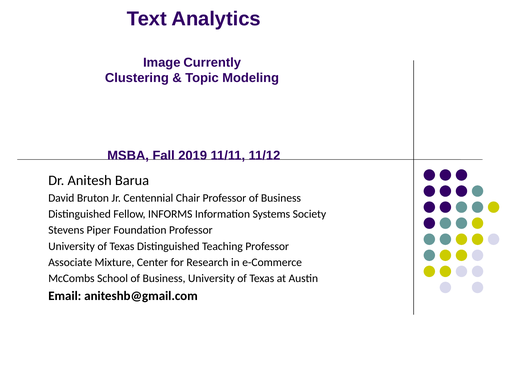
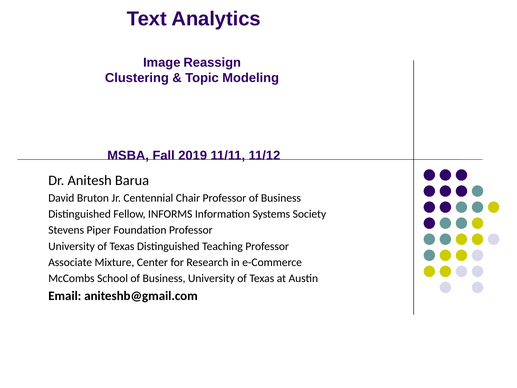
Currently: Currently -> Reassign
